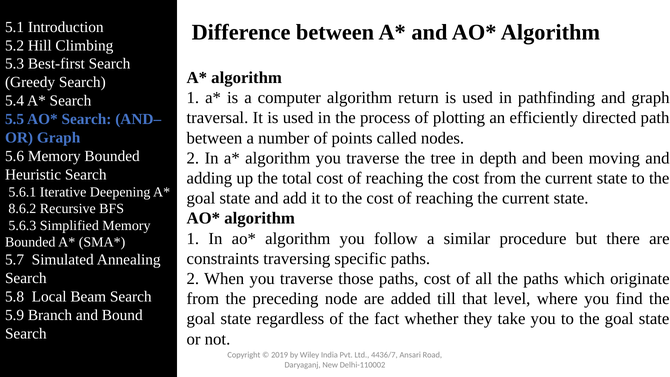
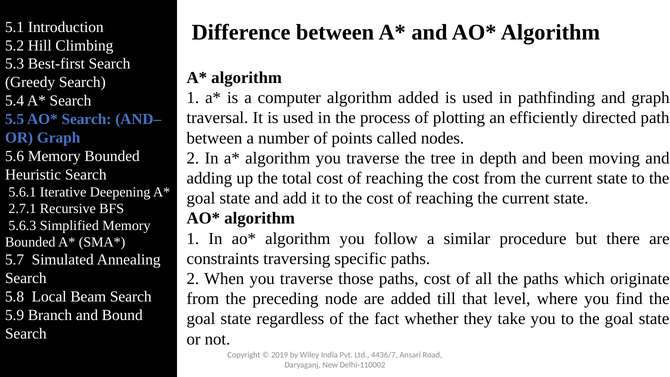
algorithm return: return -> added
8.6.2: 8.6.2 -> 2.7.1
